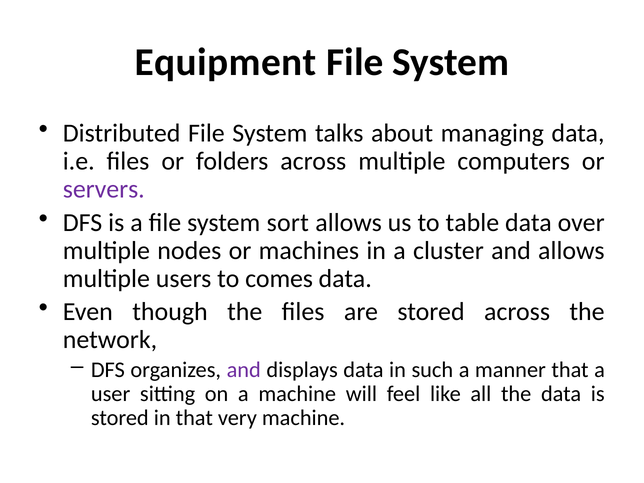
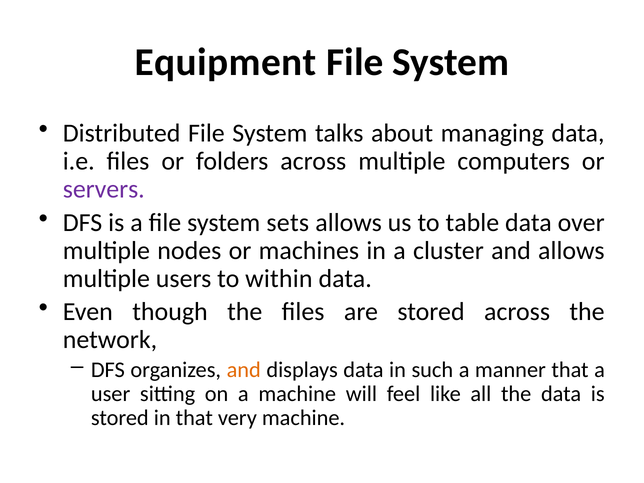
sort: sort -> sets
comes: comes -> within
and at (244, 370) colour: purple -> orange
